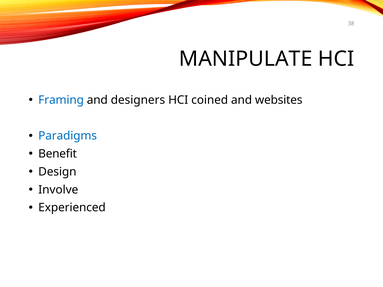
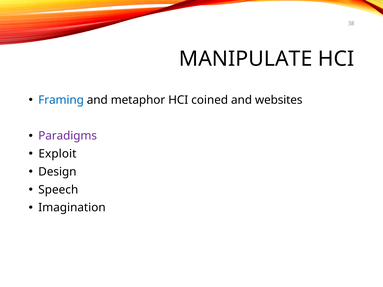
designers: designers -> metaphor
Paradigms colour: blue -> purple
Benefit: Benefit -> Exploit
Involve: Involve -> Speech
Experienced: Experienced -> Imagination
